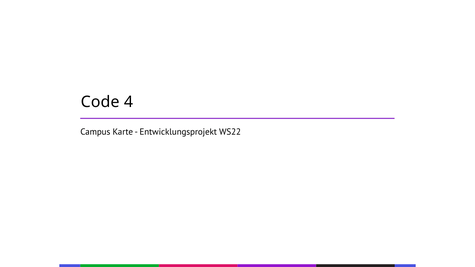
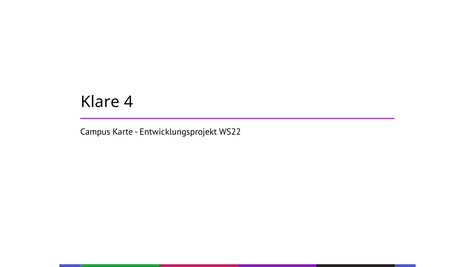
Code: Code -> Klare
